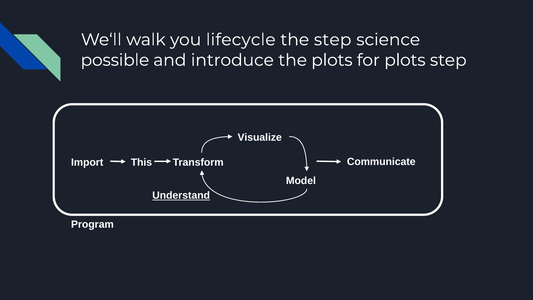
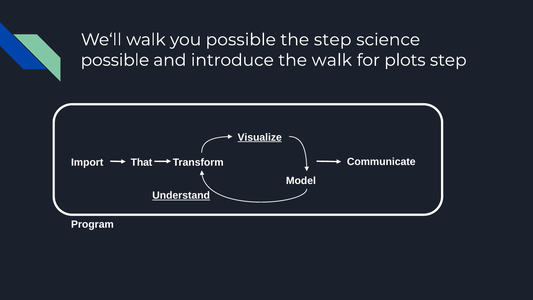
you lifecycle: lifecycle -> possible
the plots: plots -> walk
Visualize underline: none -> present
This: This -> That
